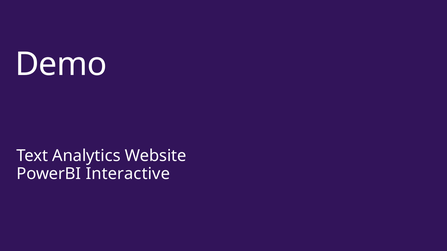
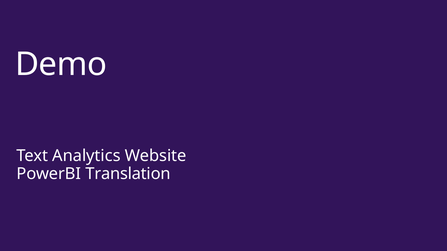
Interactive: Interactive -> Translation
